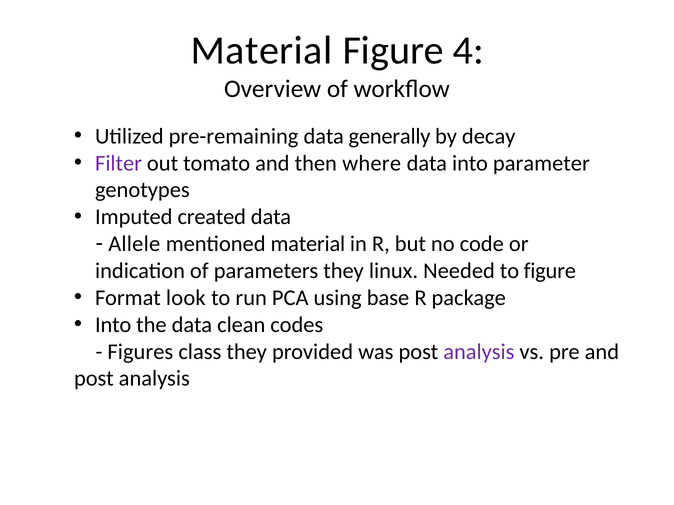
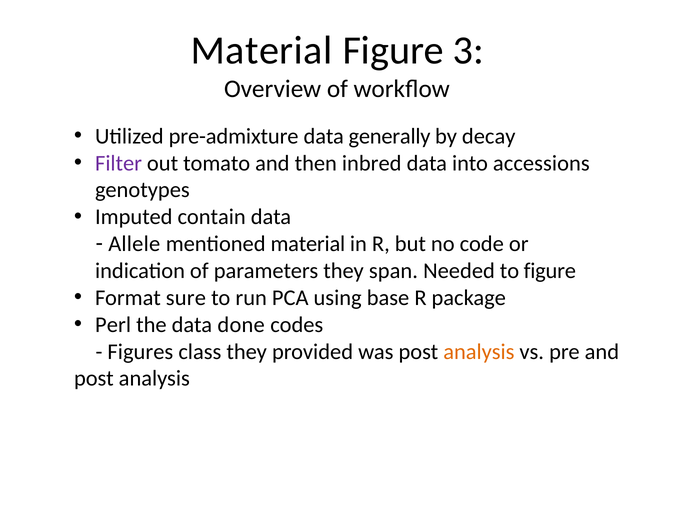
4: 4 -> 3
pre-remaining: pre-remaining -> pre-admixture
where: where -> inbred
parameter: parameter -> accessions
created: created -> contain
linux: linux -> span
look: look -> sure
Into at (113, 325): Into -> Perl
clean: clean -> done
analysis at (479, 352) colour: purple -> orange
